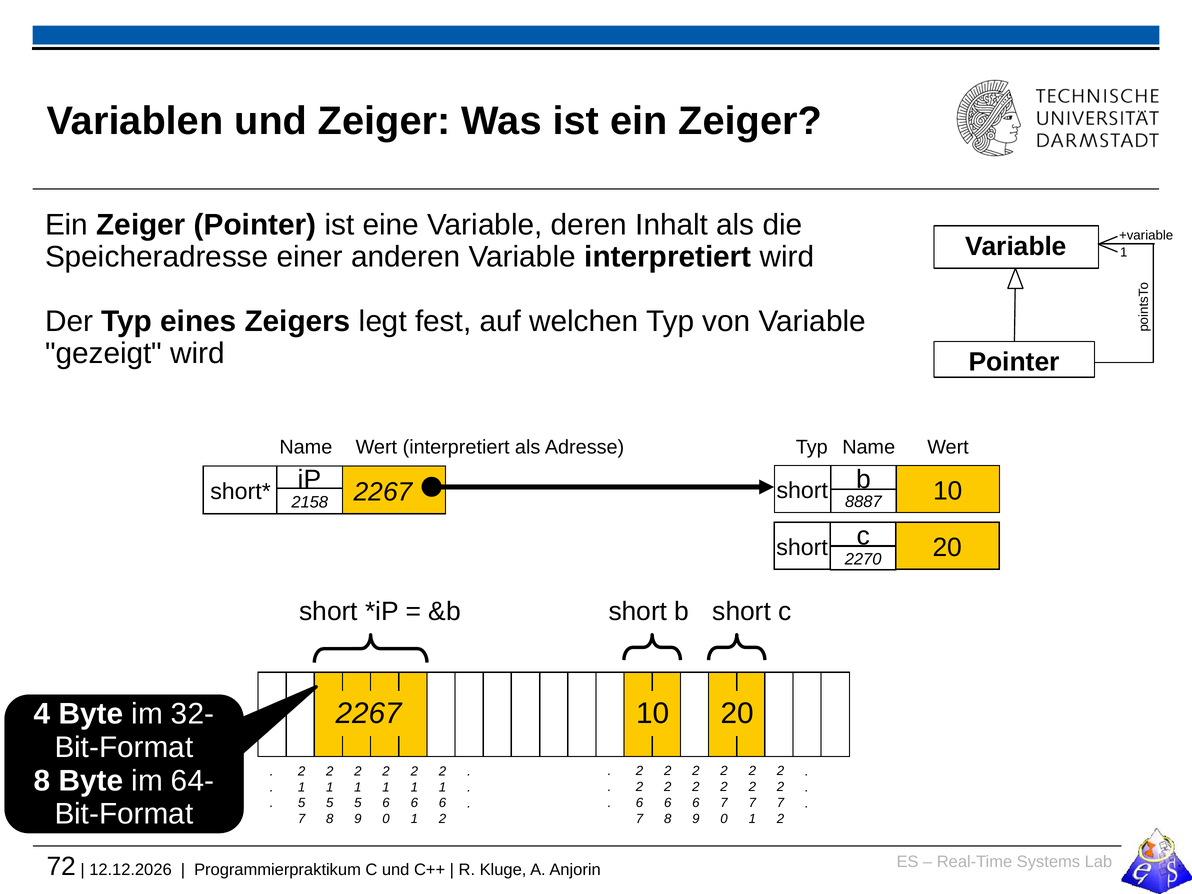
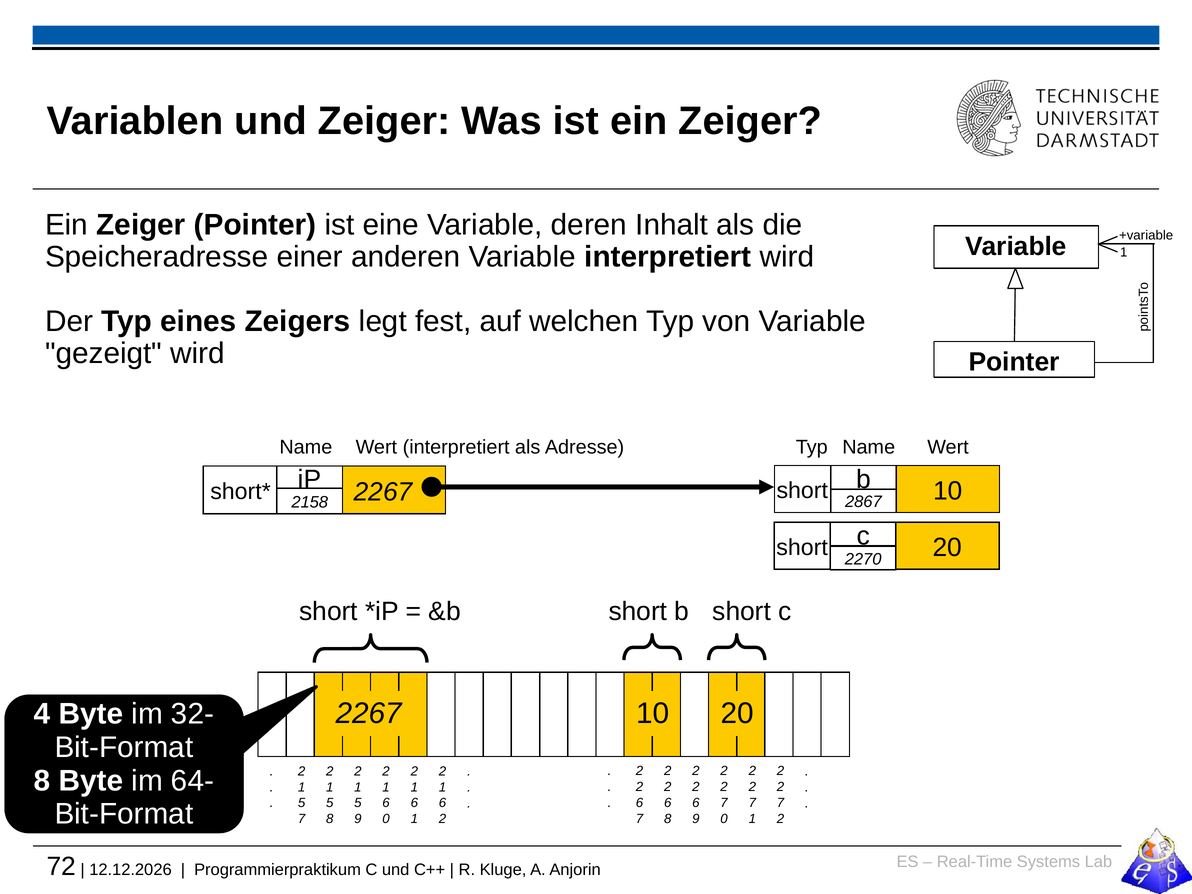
8887: 8887 -> 2867
